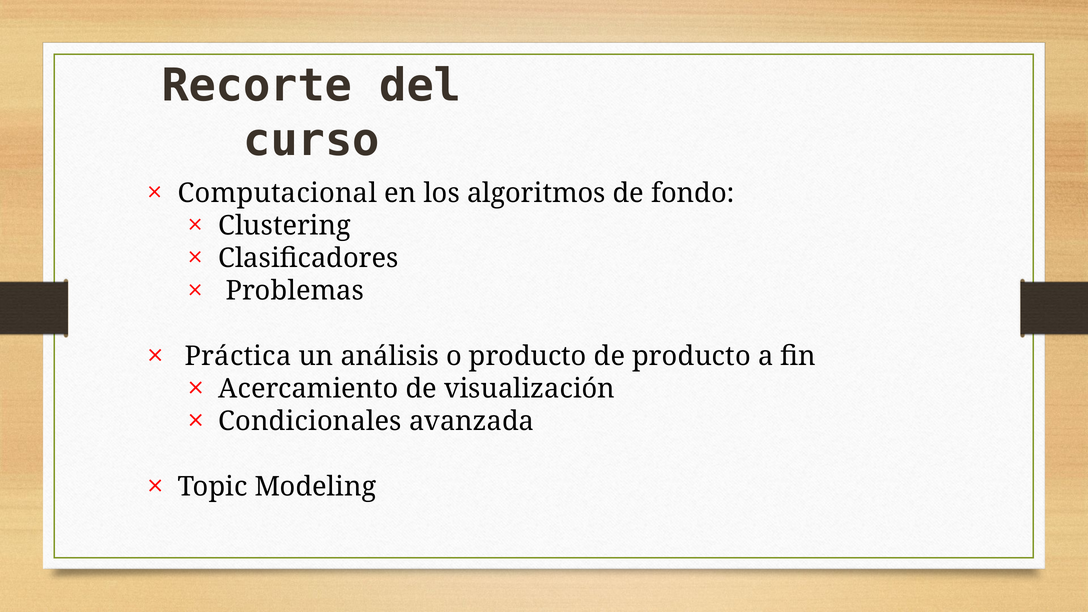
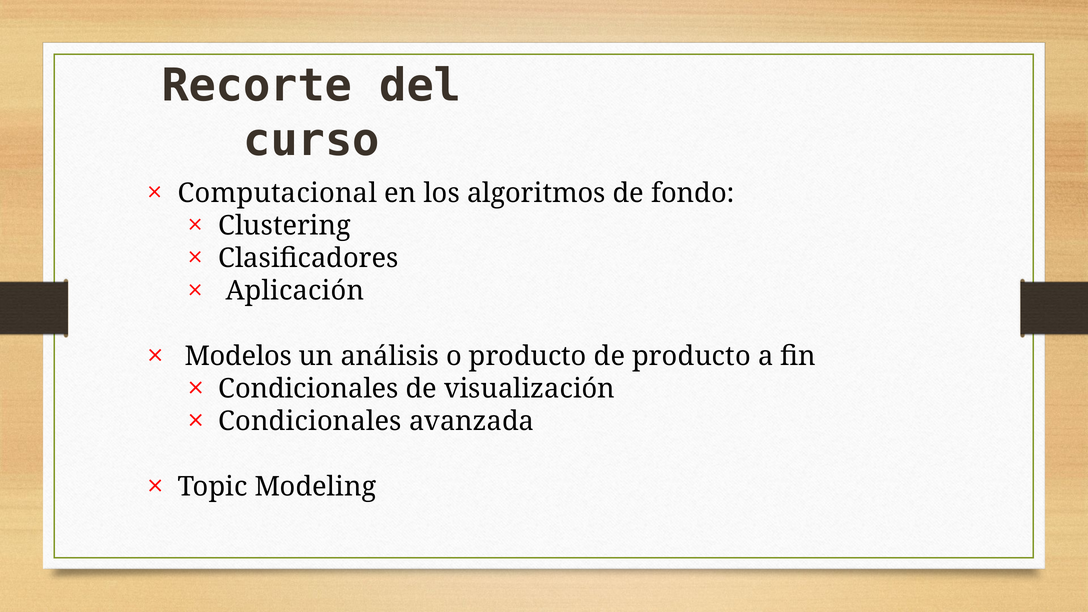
Problemas: Problemas -> Aplicación
Práctica: Práctica -> Modelos
Acercamiento at (309, 389): Acercamiento -> Condicionales
